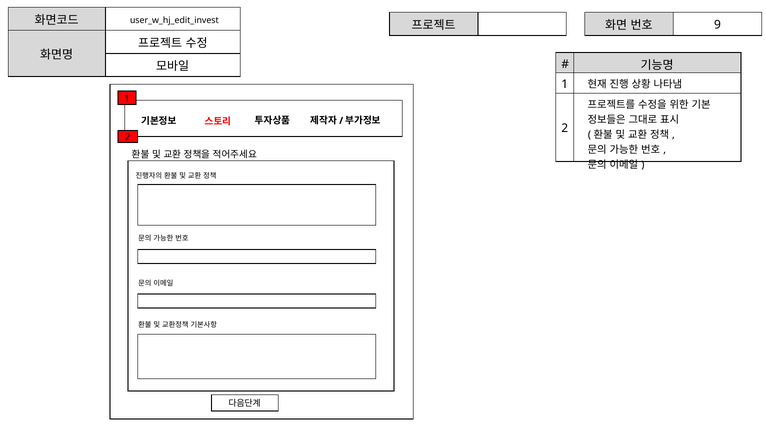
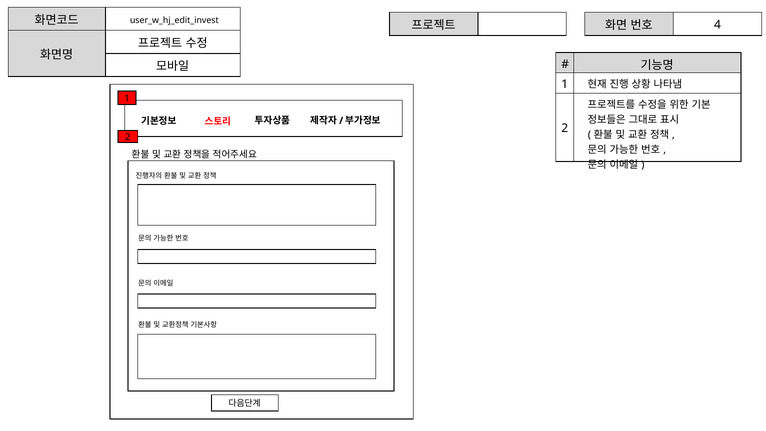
9: 9 -> 4
